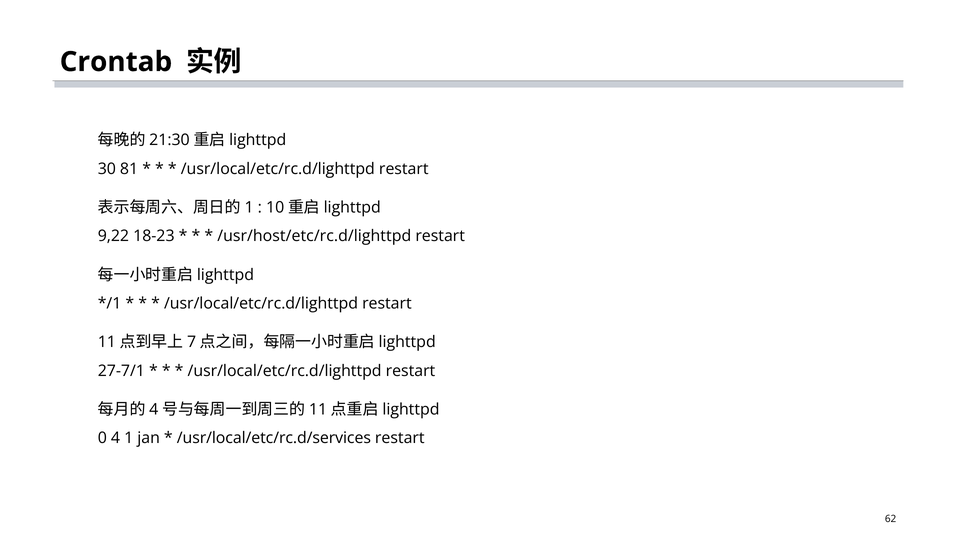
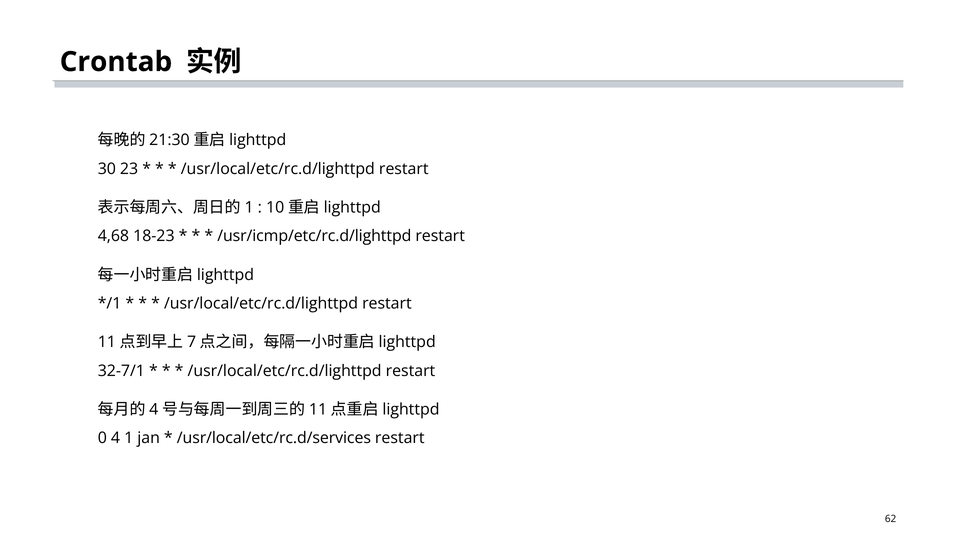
81: 81 -> 23
9,22: 9,22 -> 4,68
/usr/host/etc/rc.d/lighttpd: /usr/host/etc/rc.d/lighttpd -> /usr/icmp/etc/rc.d/lighttpd
27-7/1: 27-7/1 -> 32-7/1
